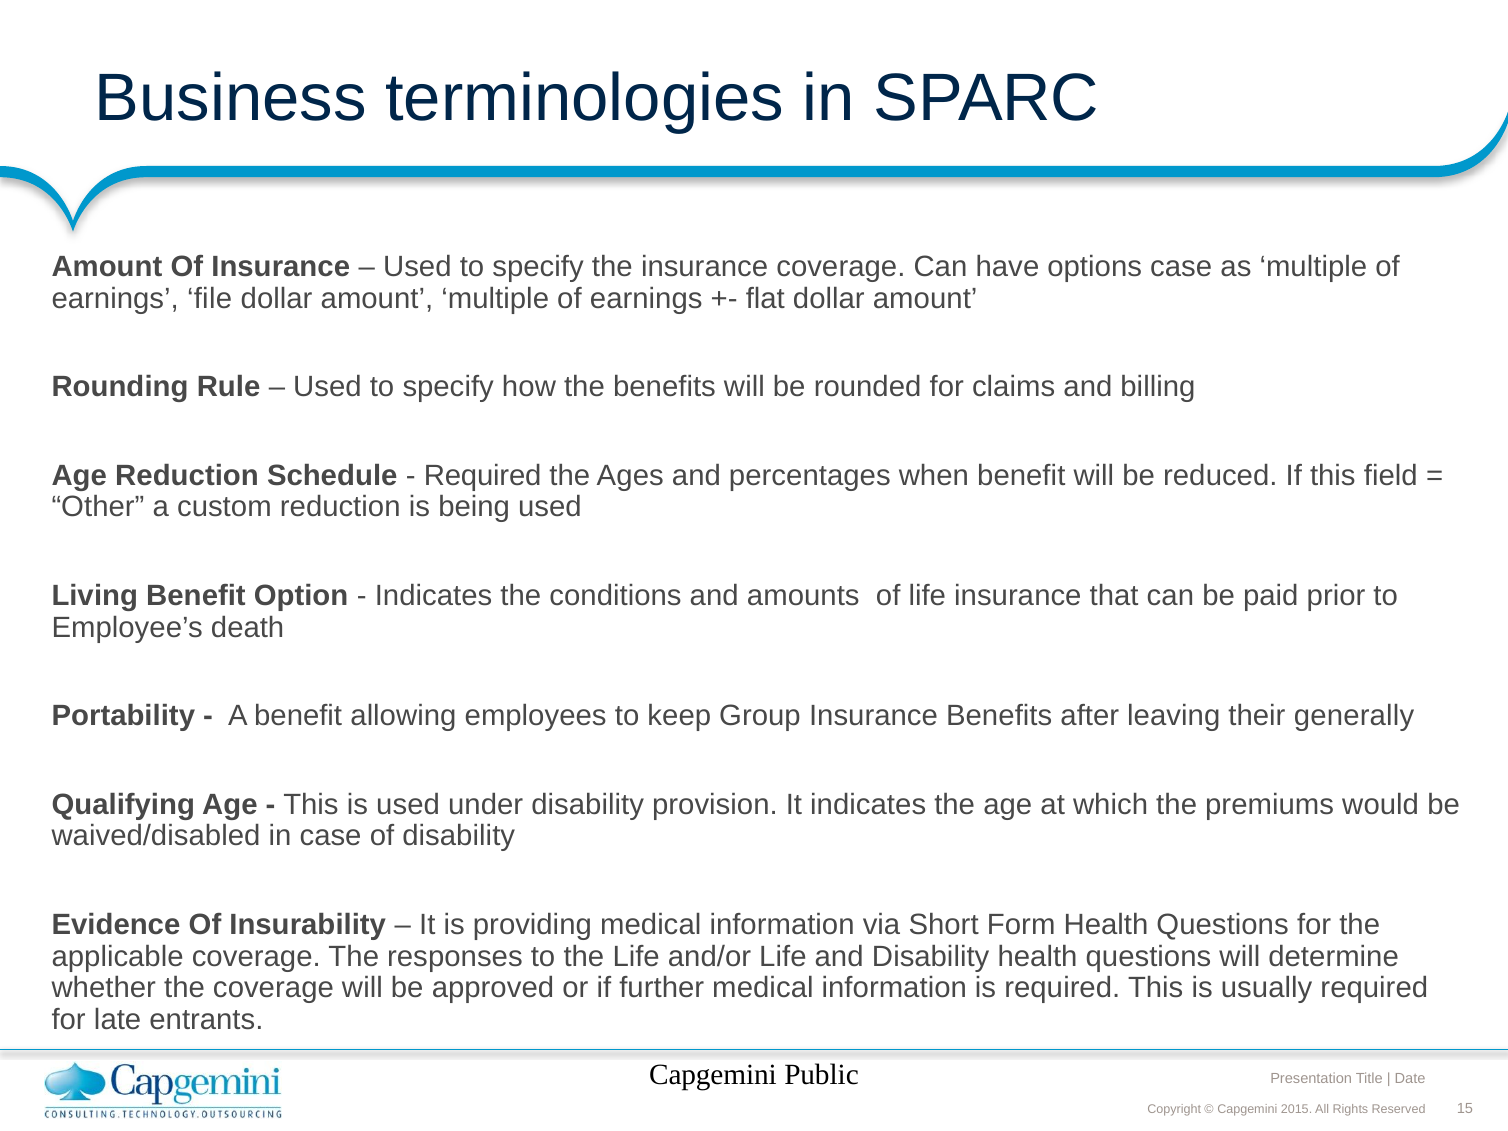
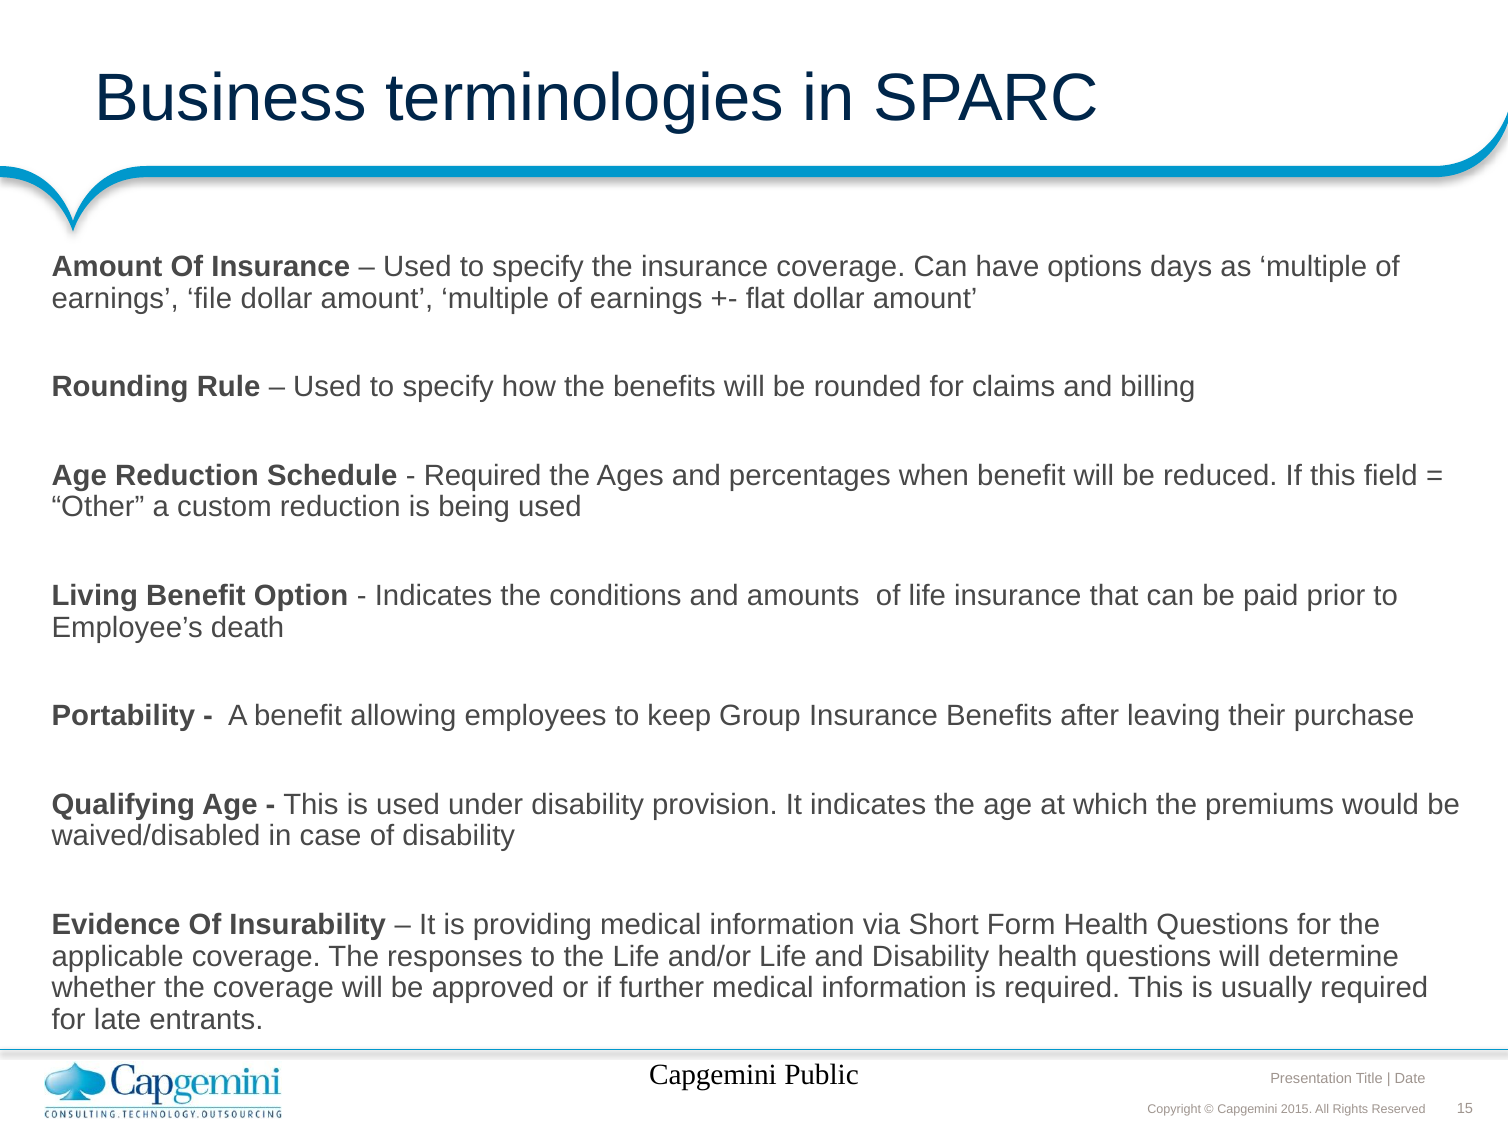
options case: case -> days
generally: generally -> purchase
